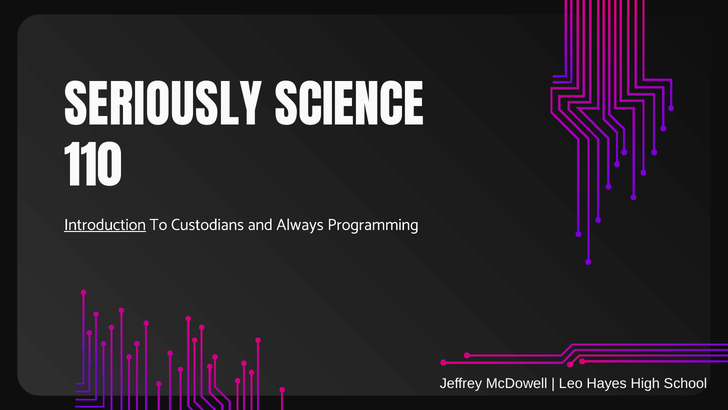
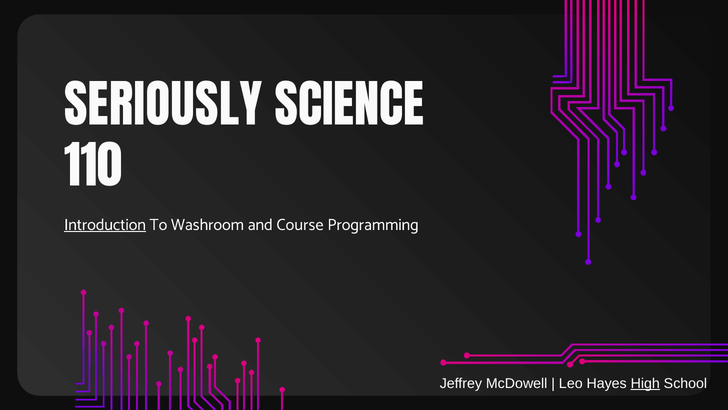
Custodians: Custodians -> Washroom
Always: Always -> Course
High underline: none -> present
